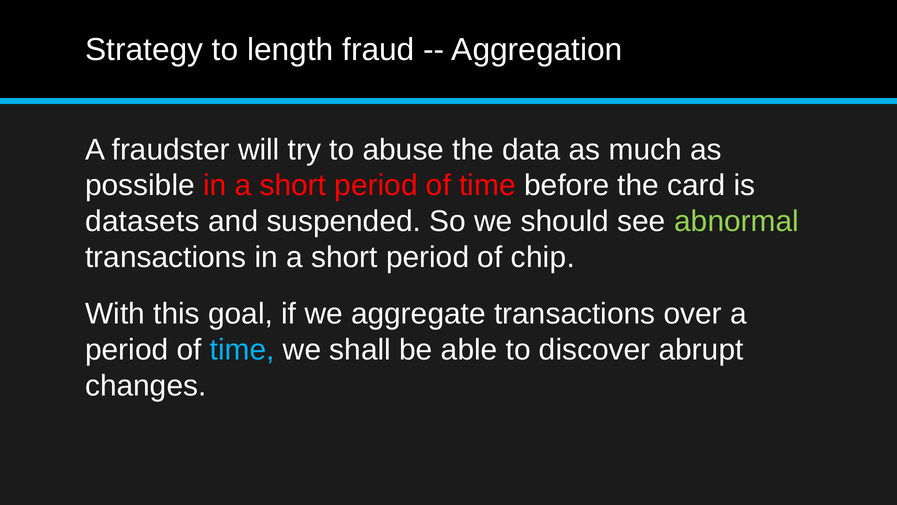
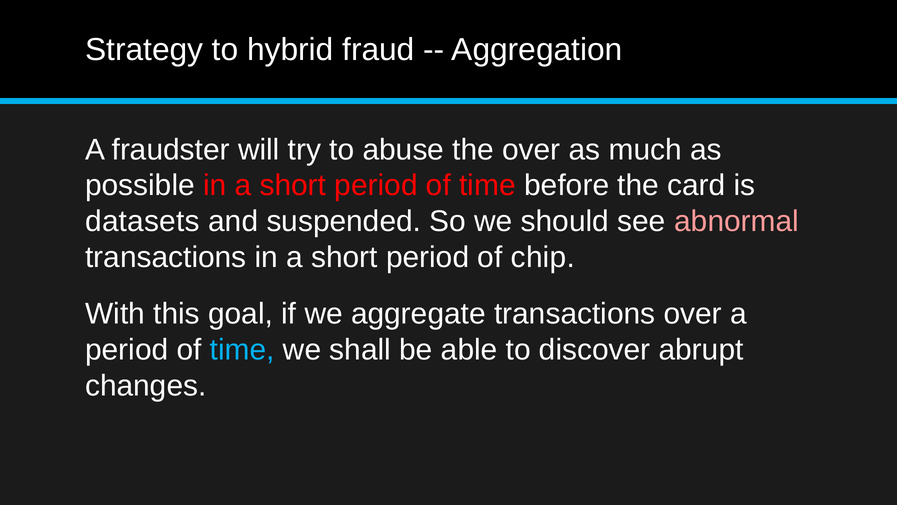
length: length -> hybrid
the data: data -> over
abnormal colour: light green -> pink
